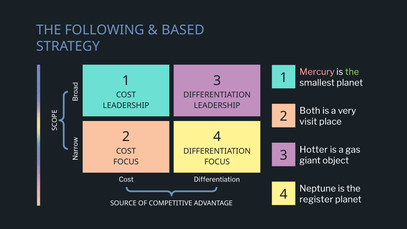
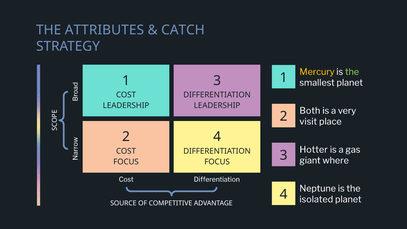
FOLLOWING: FOLLOWING -> ATTRIBUTES
BASED: BASED -> CATCH
Mercury colour: pink -> yellow
object: object -> where
register: register -> isolated
